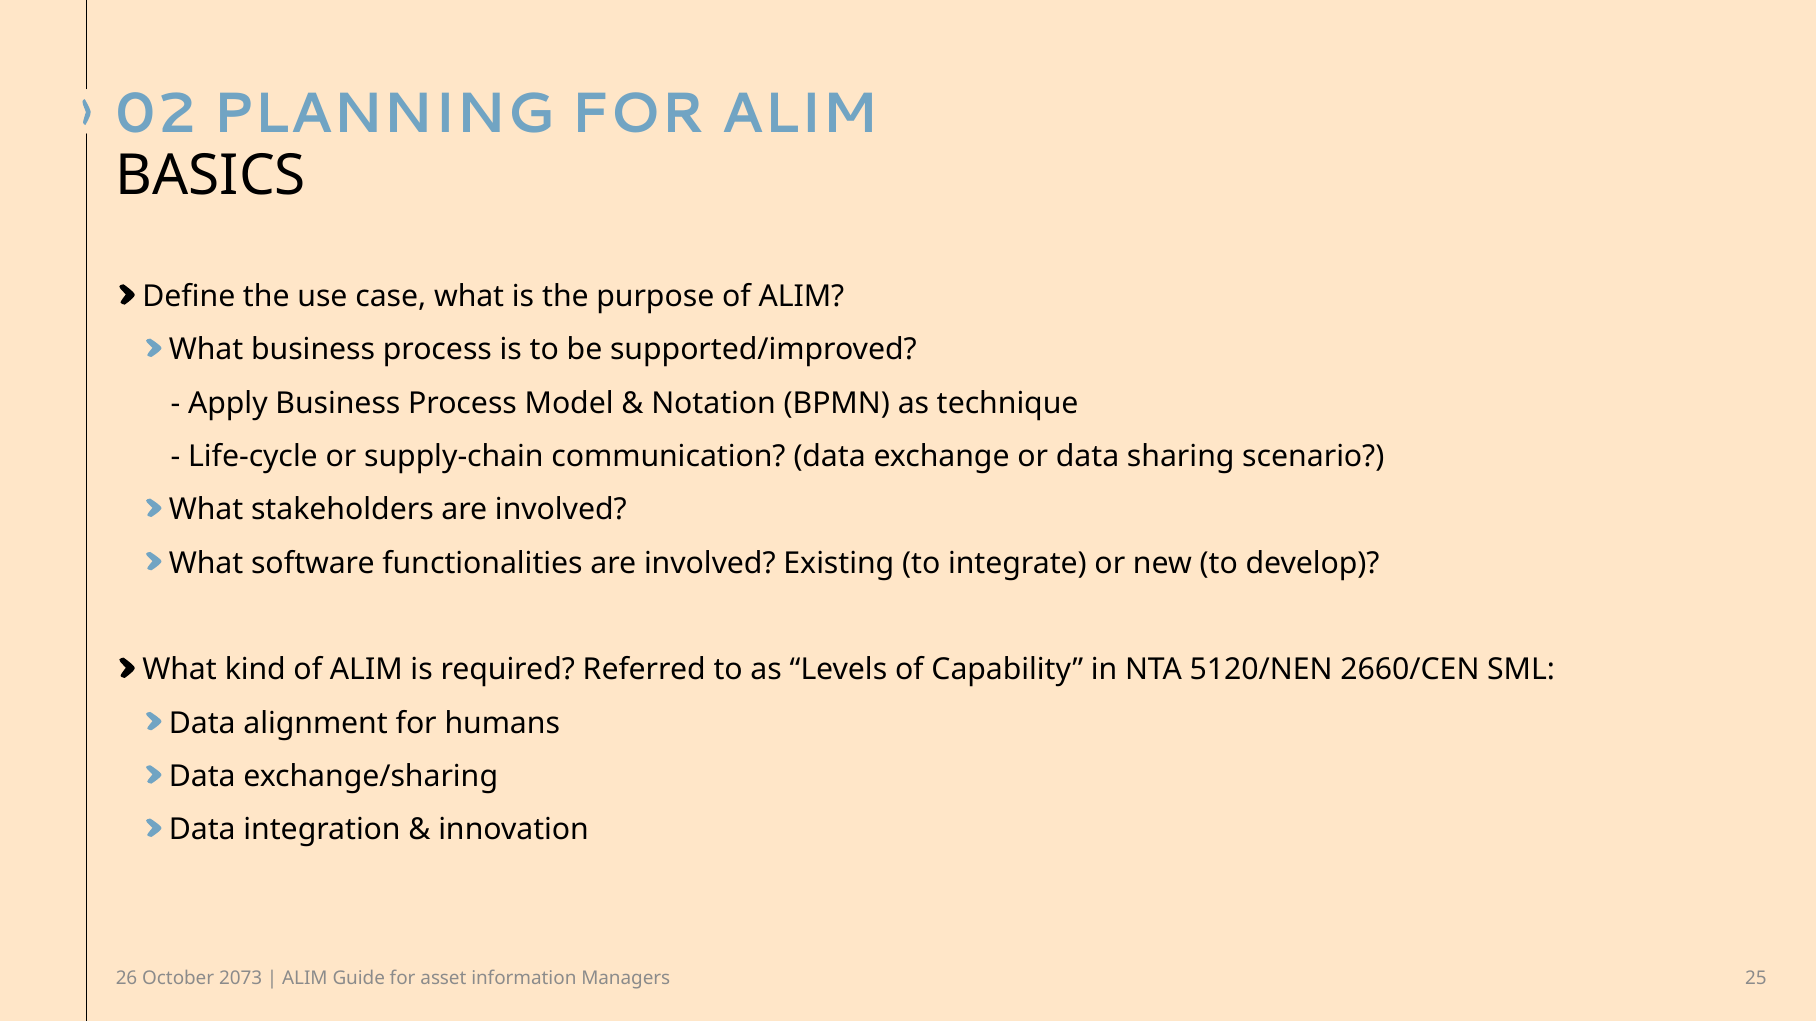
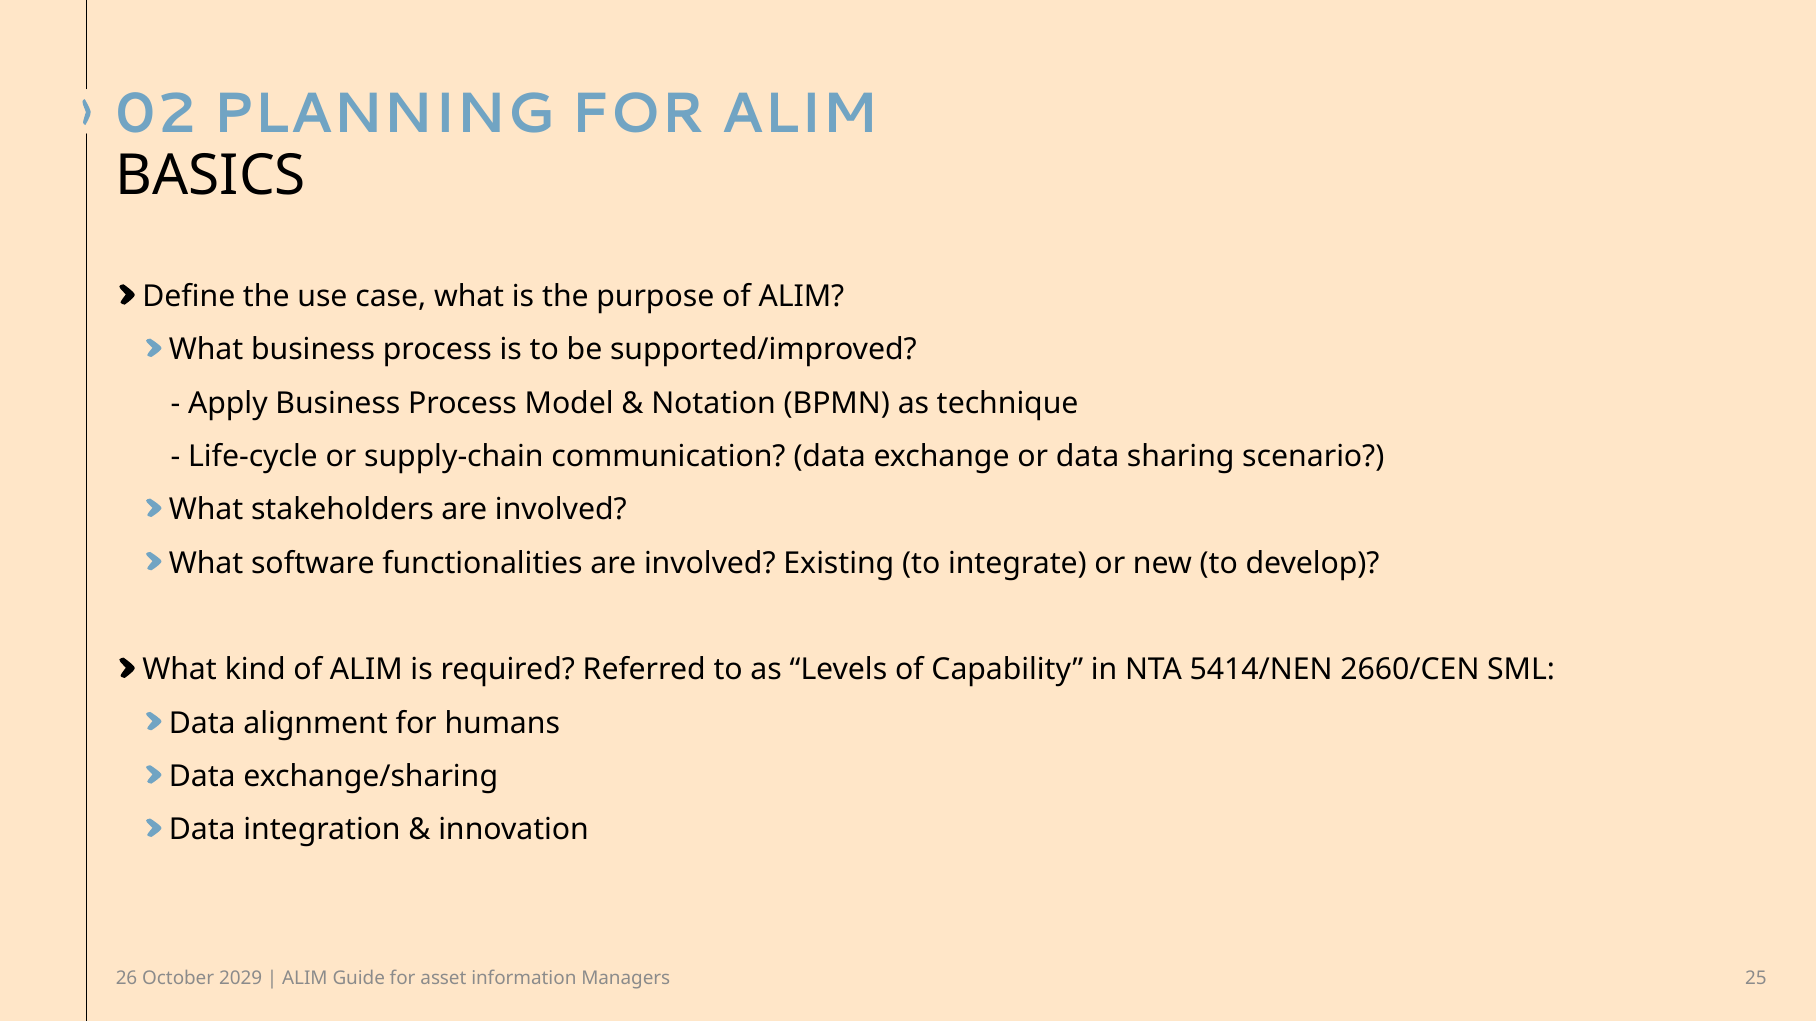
5120/NEN: 5120/NEN -> 5414/NEN
2073: 2073 -> 2029
